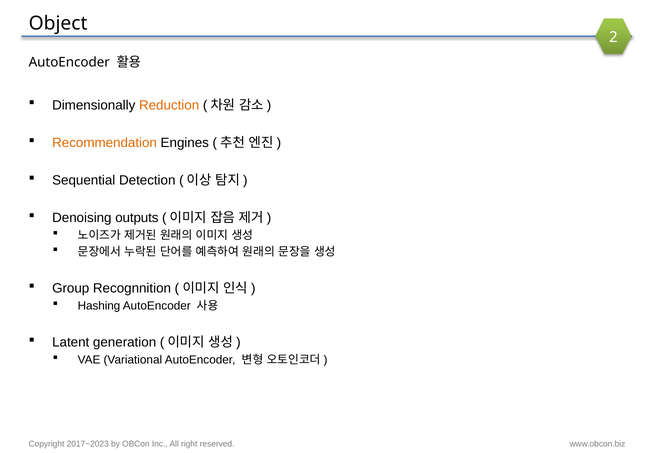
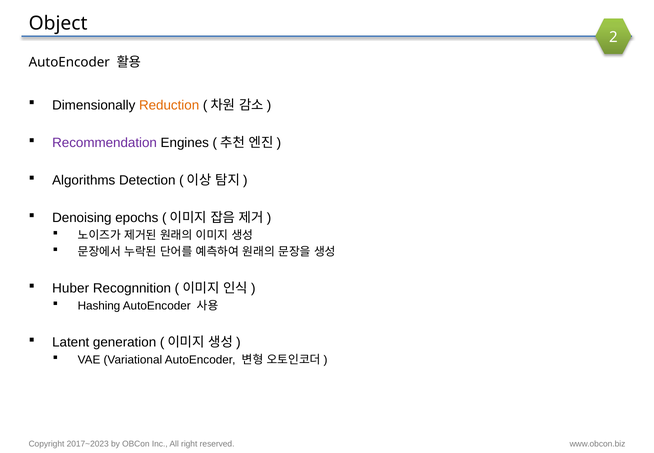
Recommendation colour: orange -> purple
Sequential: Sequential -> Algorithms
outputs: outputs -> epochs
Group: Group -> Huber
